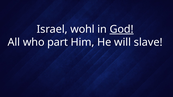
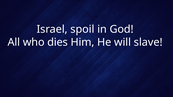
wohl: wohl -> spoil
God underline: present -> none
part: part -> dies
